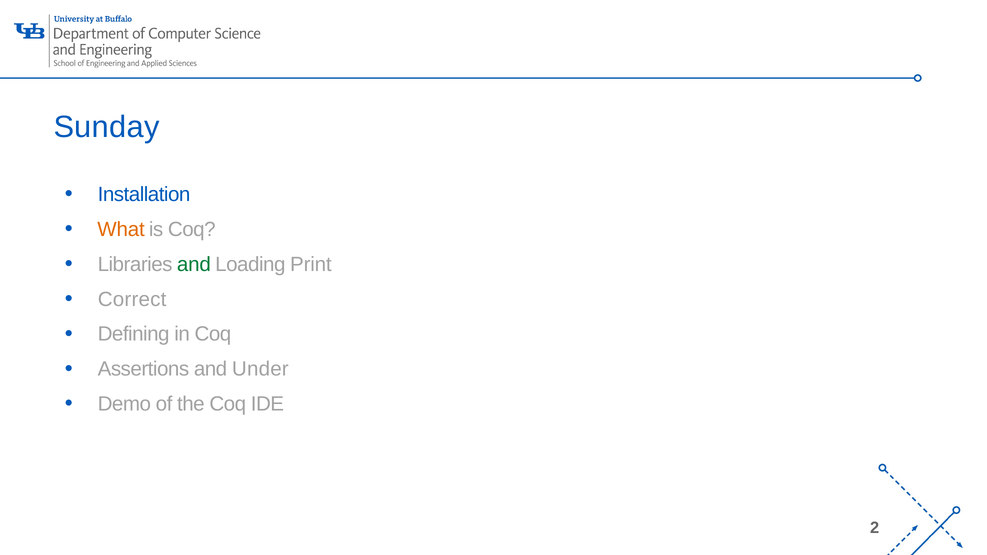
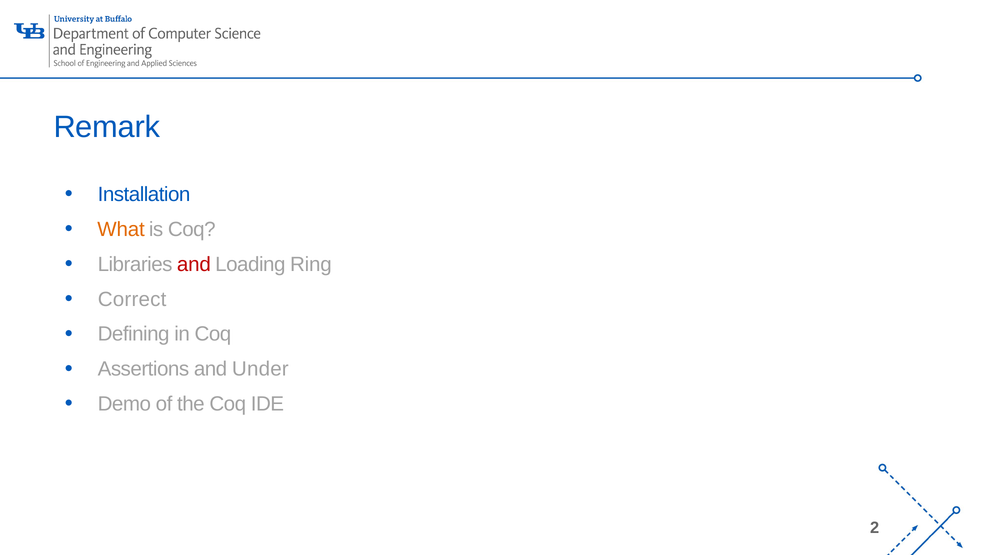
Sunday: Sunday -> Remark
and at (194, 264) colour: green -> red
Print: Print -> Ring
